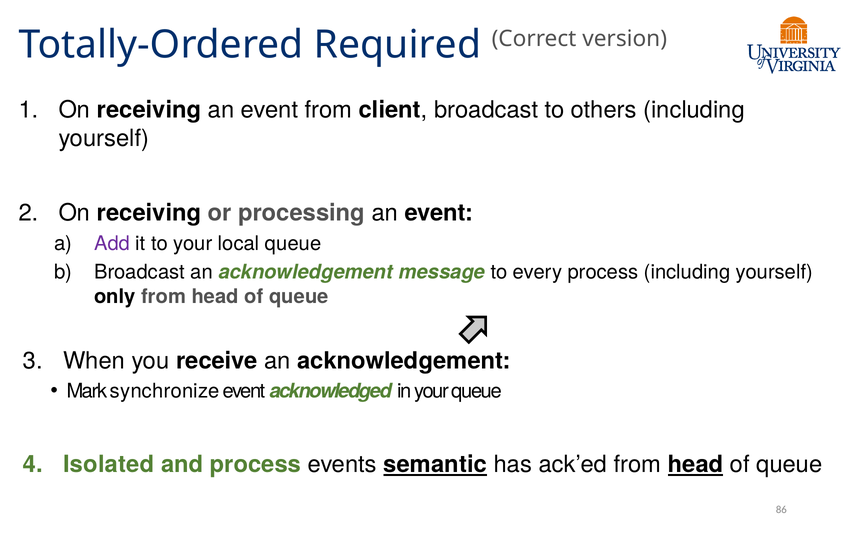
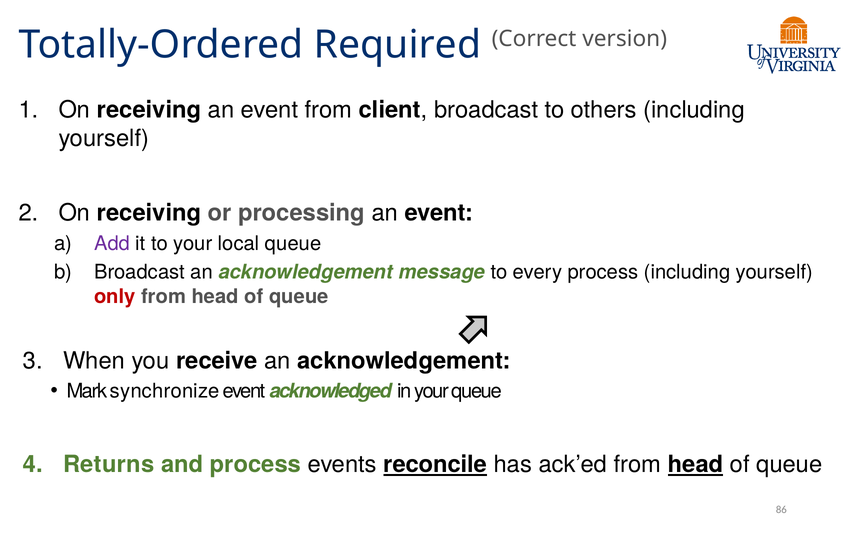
only colour: black -> red
Isolated: Isolated -> Returns
semantic: semantic -> reconcile
